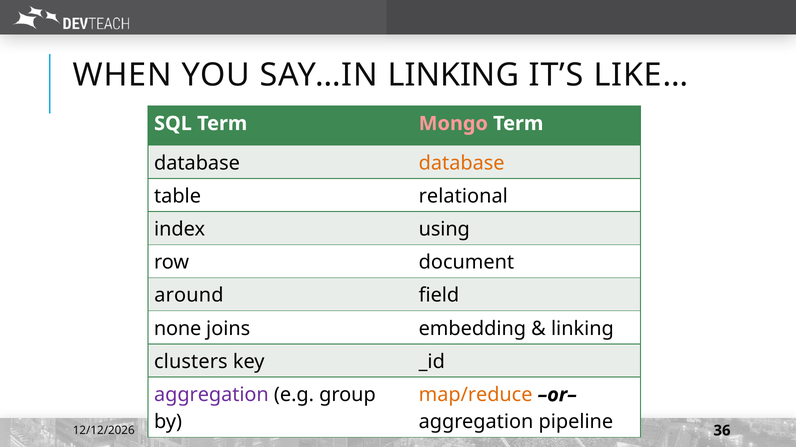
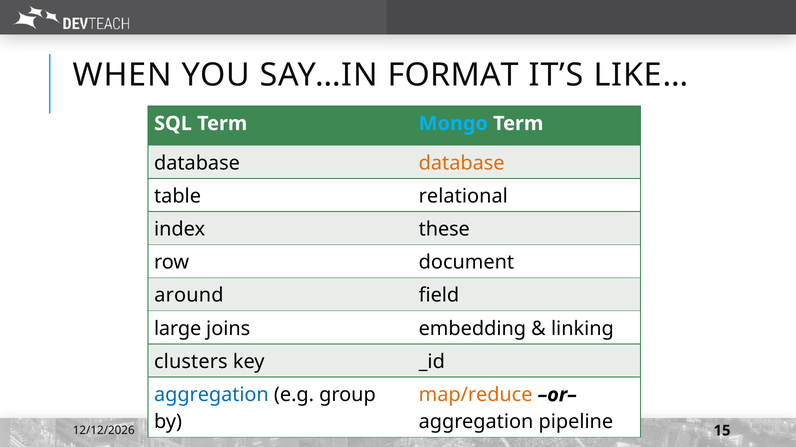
SAY…IN LINKING: LINKING -> FORMAT
Mongo colour: pink -> light blue
using: using -> these
none: none -> large
aggregation at (211, 395) colour: purple -> blue
36: 36 -> 15
